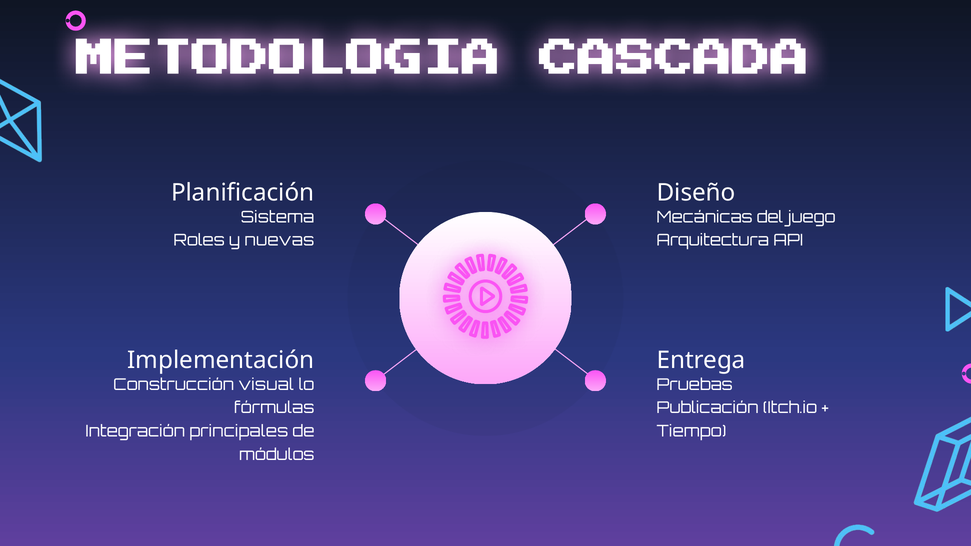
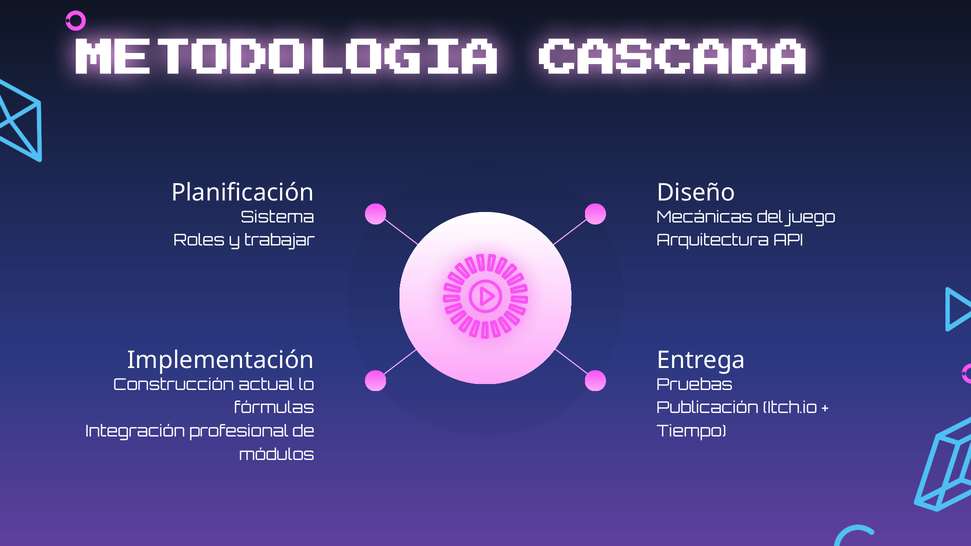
nuevas: nuevas -> trabajar
visual: visual -> actual
principales: principales -> profesional
